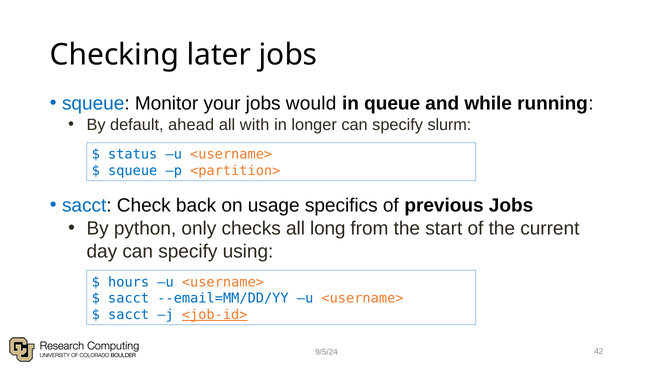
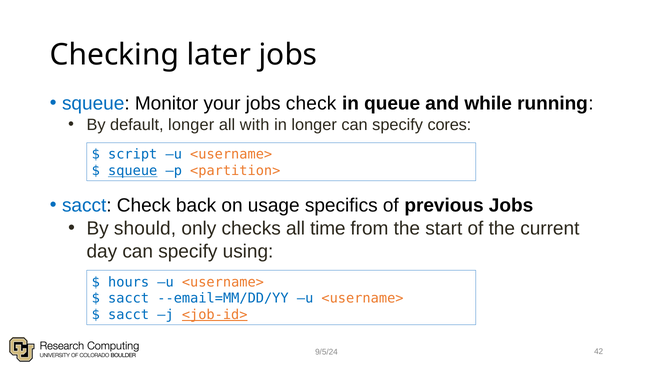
jobs would: would -> check
default ahead: ahead -> longer
slurm: slurm -> cores
status: status -> script
squeue at (133, 170) underline: none -> present
python: python -> should
long: long -> time
